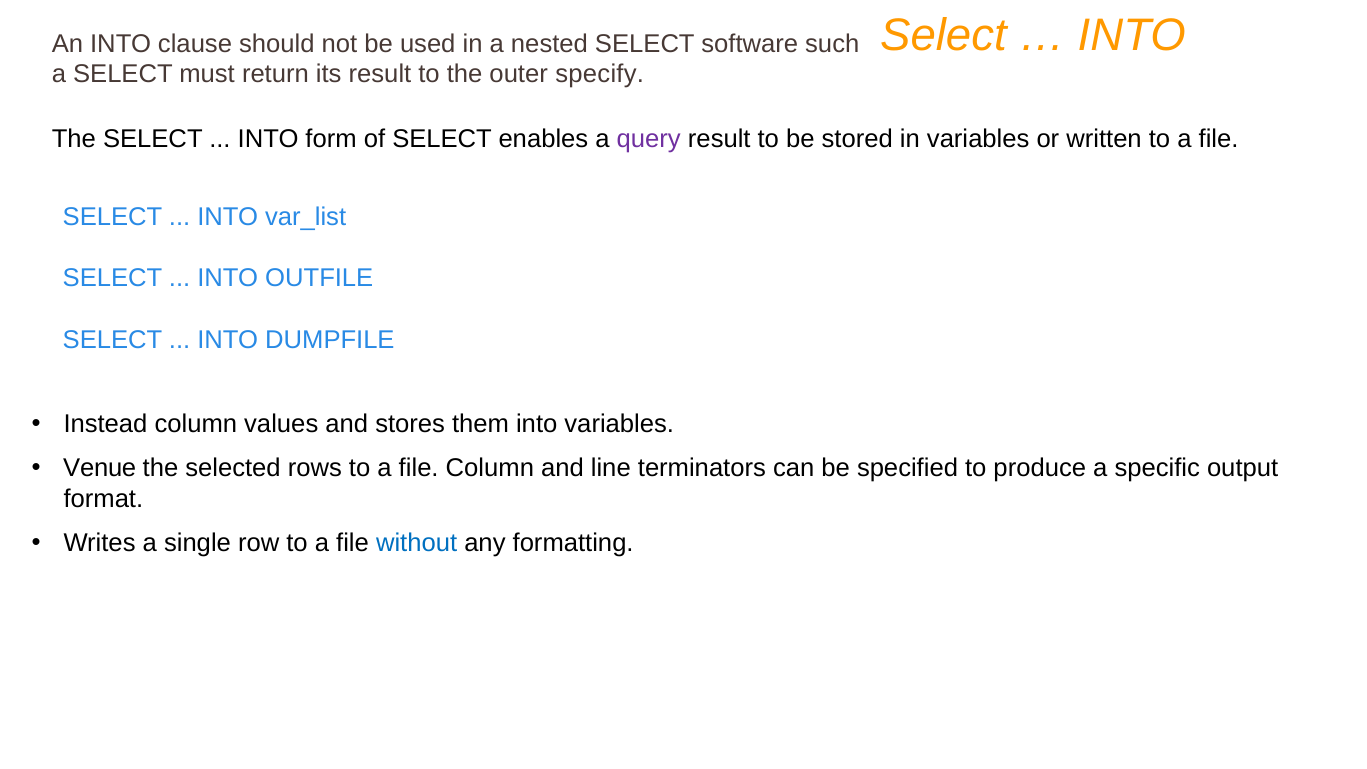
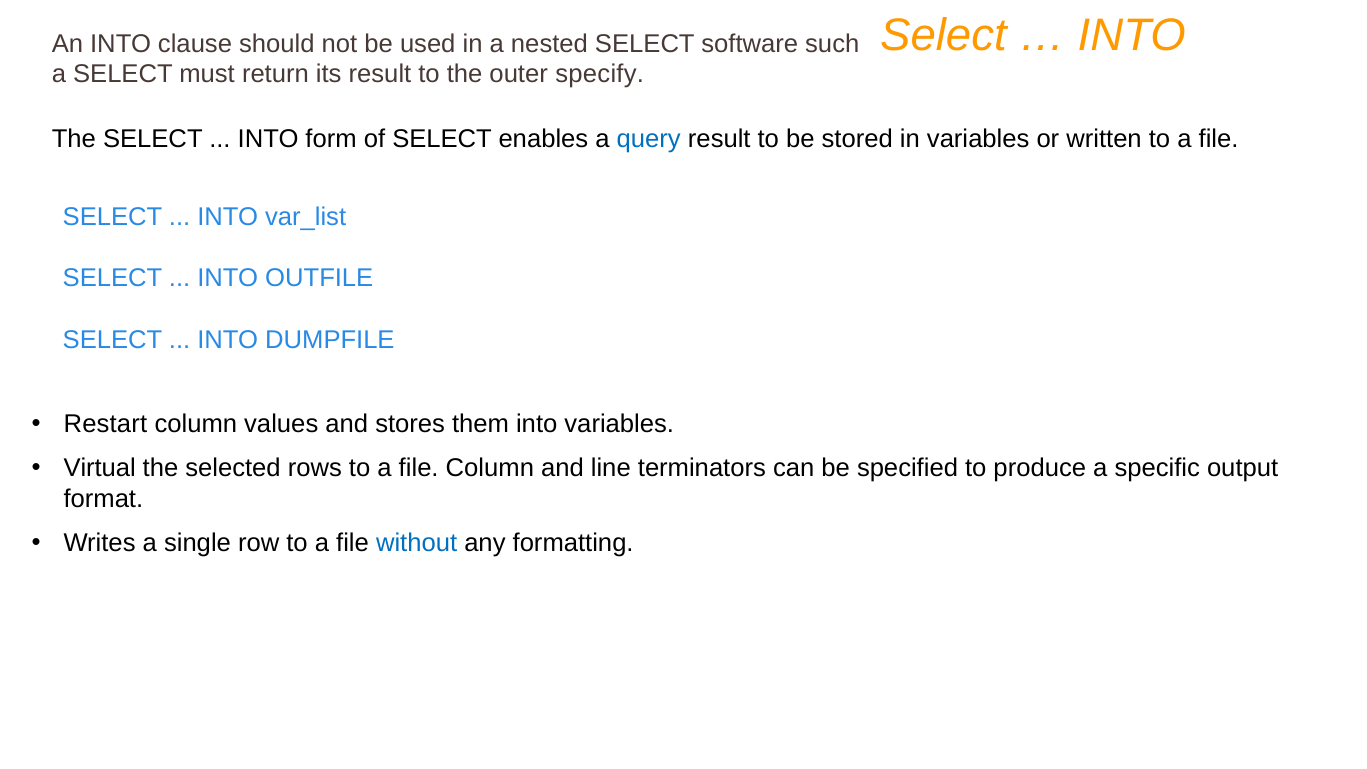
query colour: purple -> blue
Instead: Instead -> Restart
Venue: Venue -> Virtual
